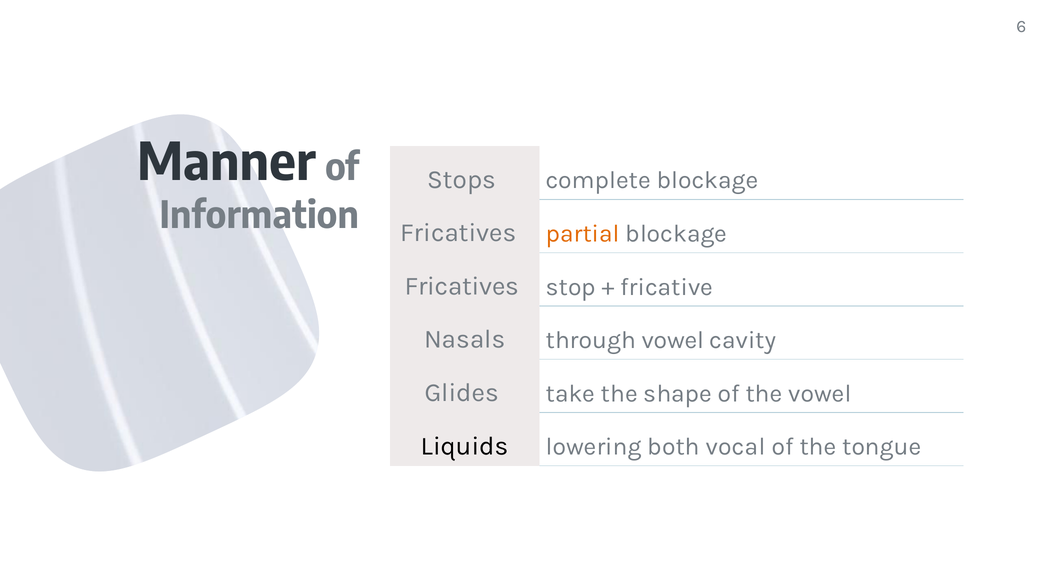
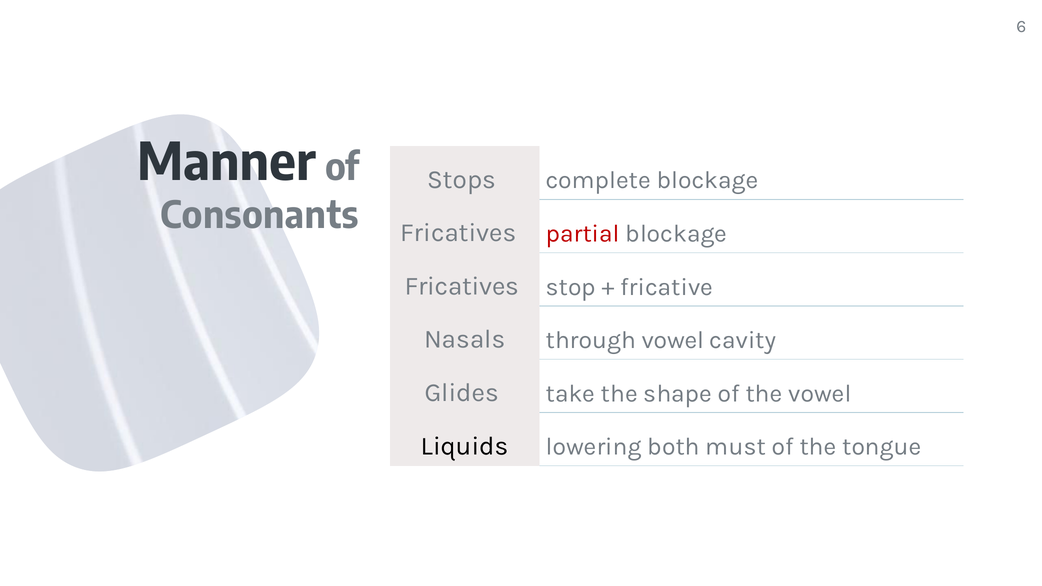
Information: Information -> Consonants
partial colour: orange -> red
vocal: vocal -> must
